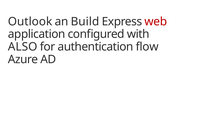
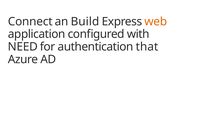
Outlook: Outlook -> Connect
web colour: red -> orange
ALSO: ALSO -> NEED
flow: flow -> that
